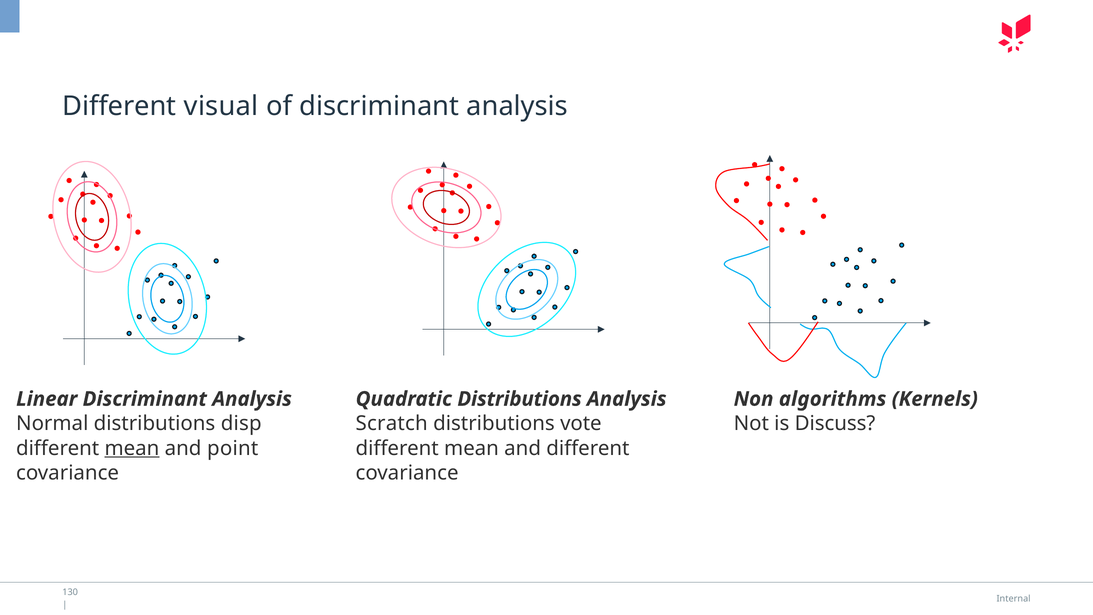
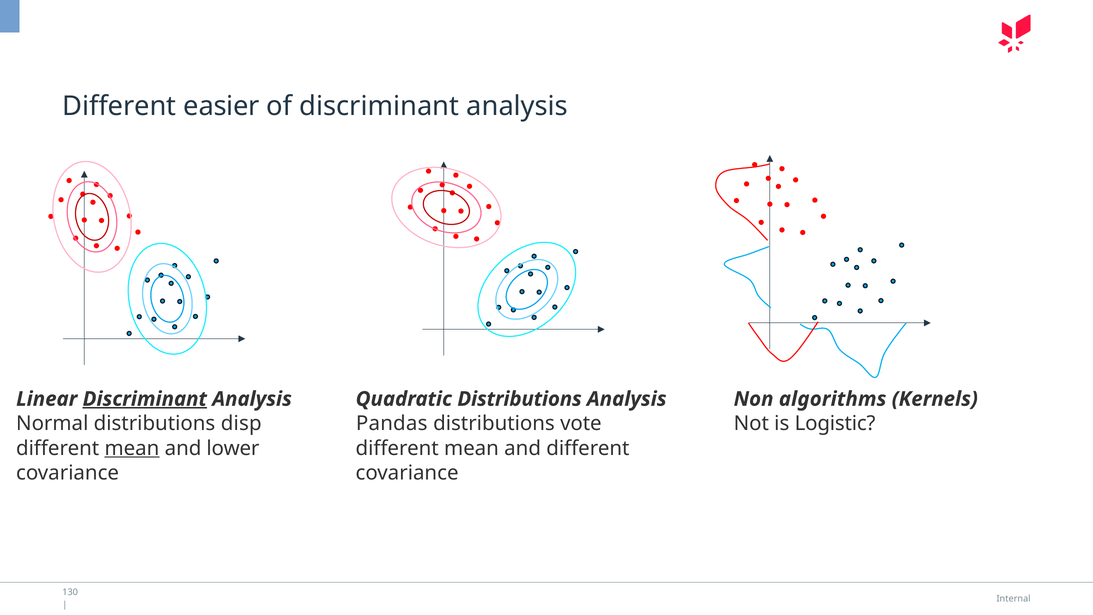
visual: visual -> easier
Discriminant at (145, 399) underline: none -> present
Scratch: Scratch -> Pandas
Discuss: Discuss -> Logistic
point: point -> lower
